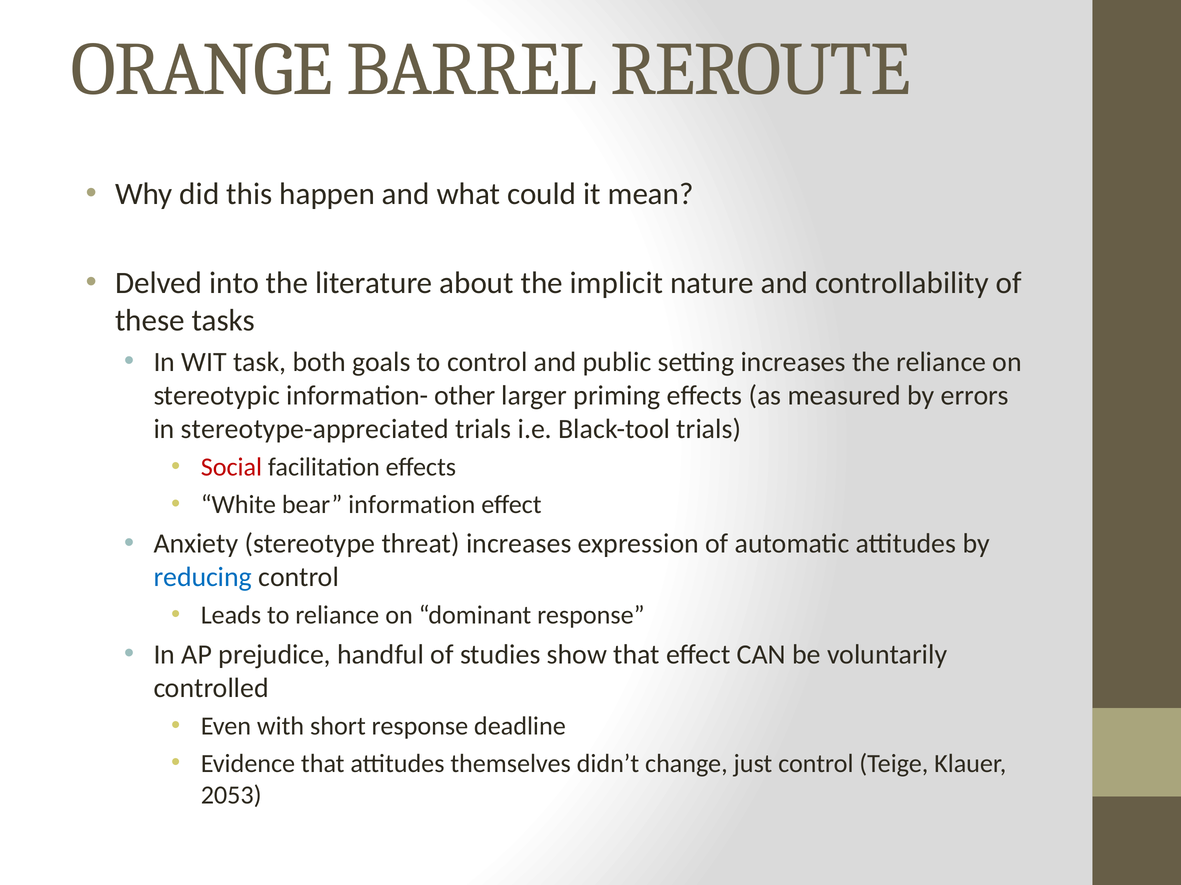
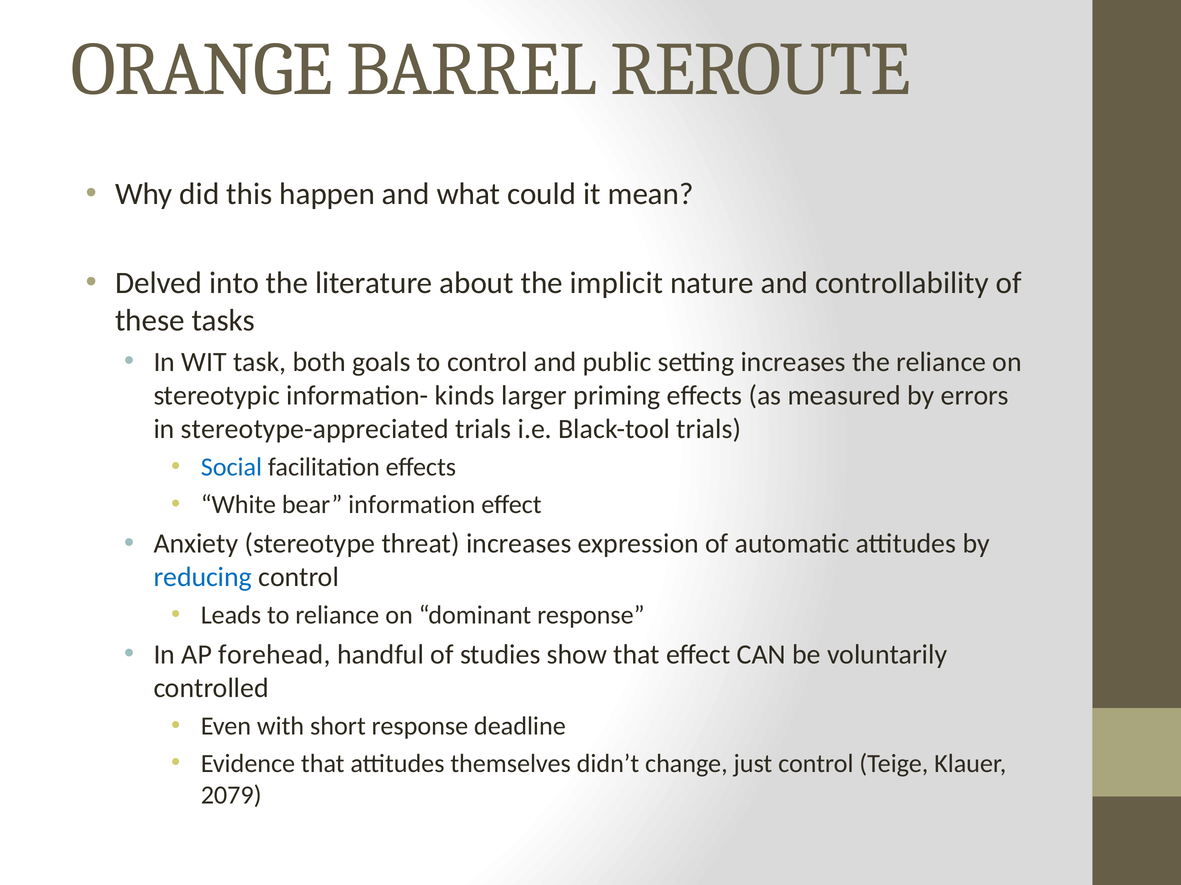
other: other -> kinds
Social colour: red -> blue
prejudice: prejudice -> forehead
2053: 2053 -> 2079
